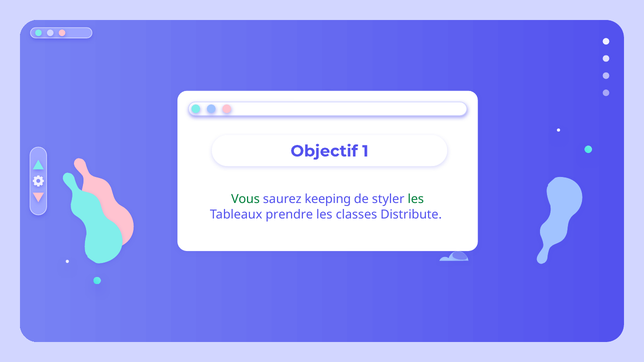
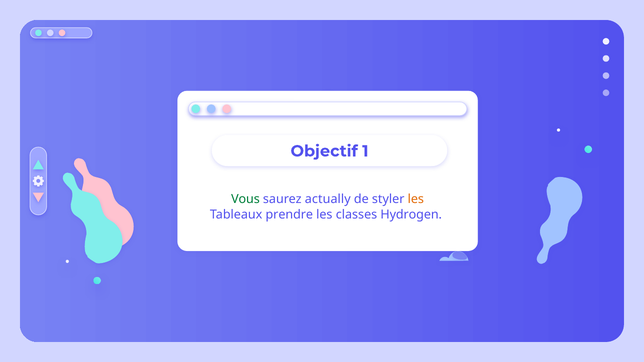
keeping: keeping -> actually
les at (416, 200) colour: green -> orange
Distribute: Distribute -> Hydrogen
